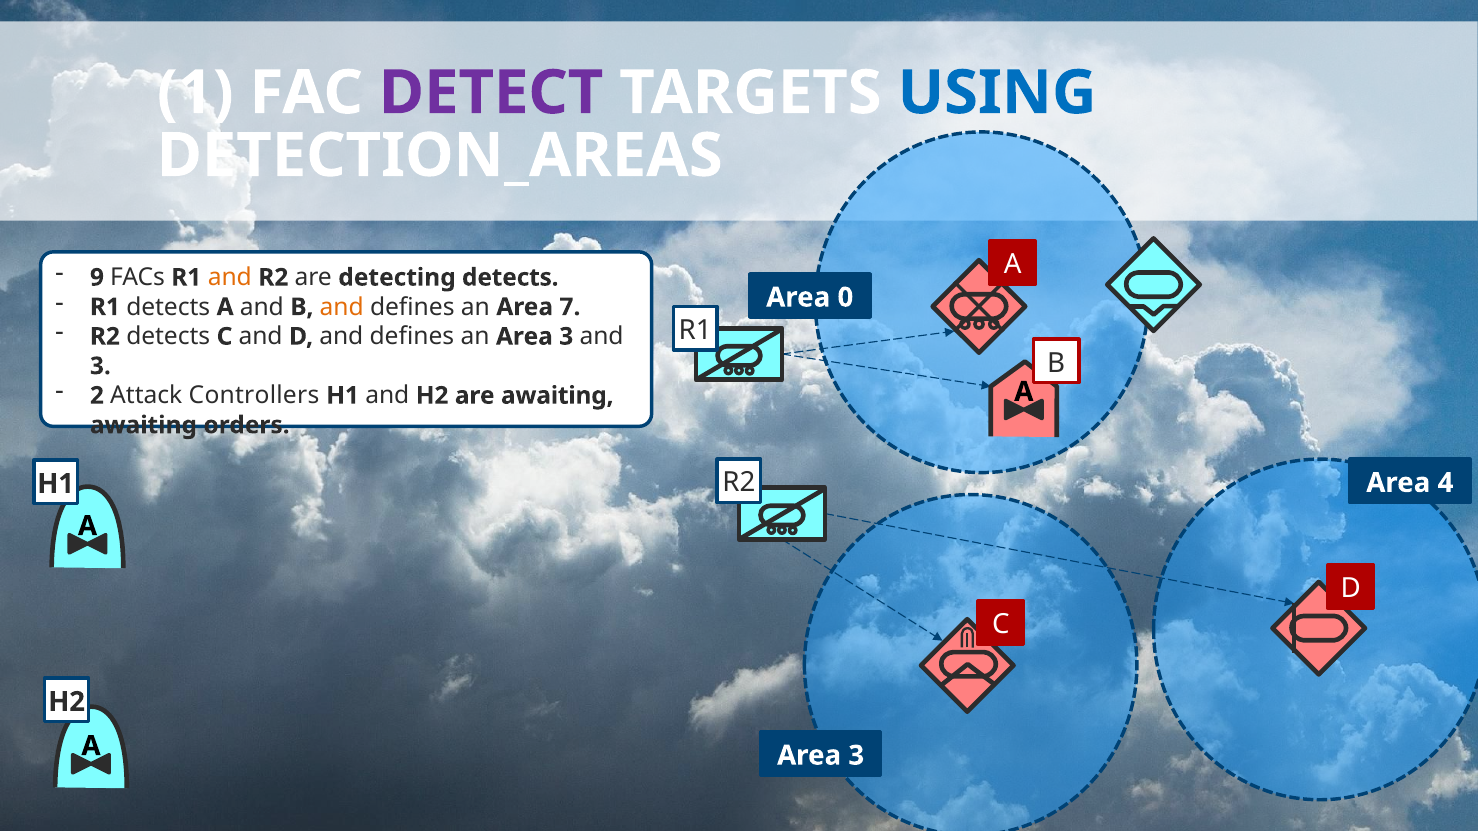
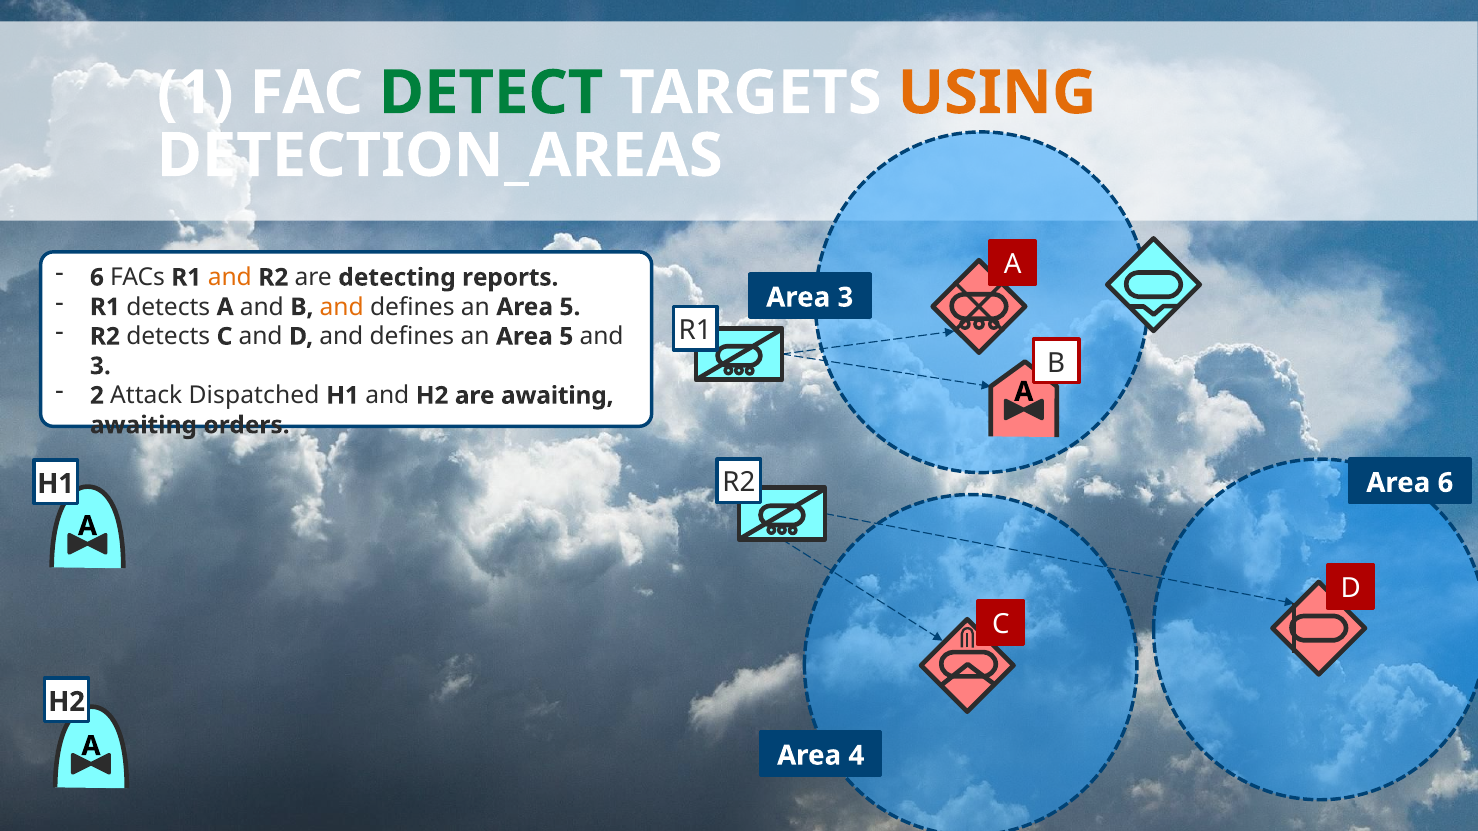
DETECT colour: purple -> green
USING colour: blue -> orange
9 at (97, 278): 9 -> 6
detecting detects: detects -> reports
Area 0: 0 -> 3
7 at (570, 307): 7 -> 5
3 at (566, 337): 3 -> 5
Controllers: Controllers -> Dispatched
Area 4: 4 -> 6
3 at (856, 756): 3 -> 4
